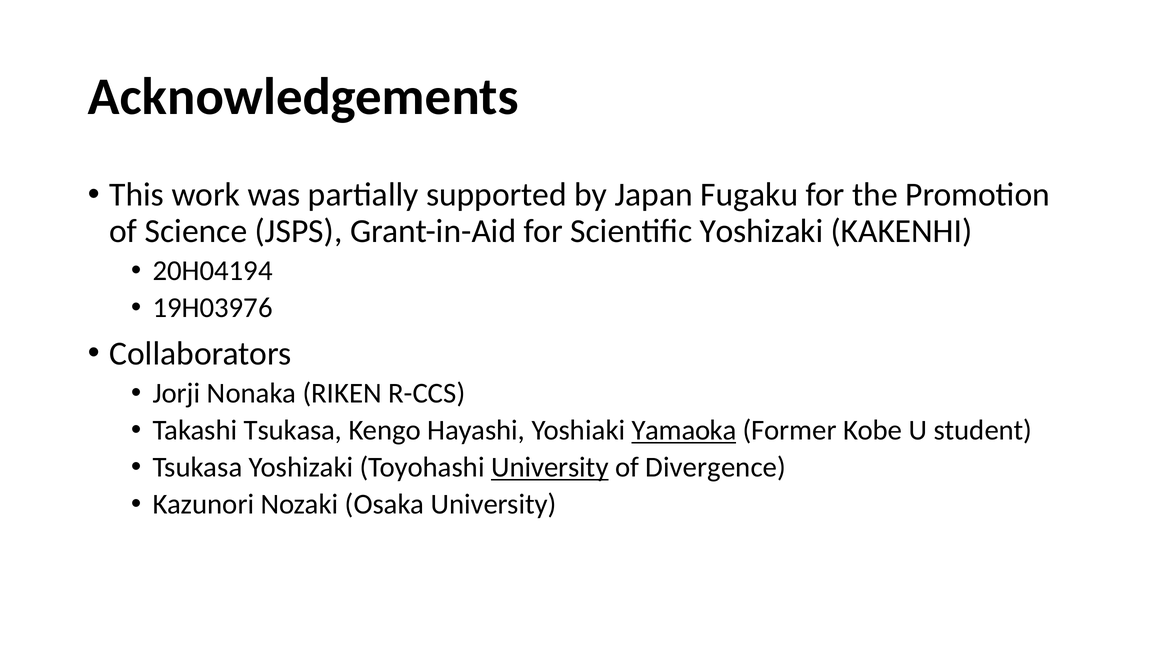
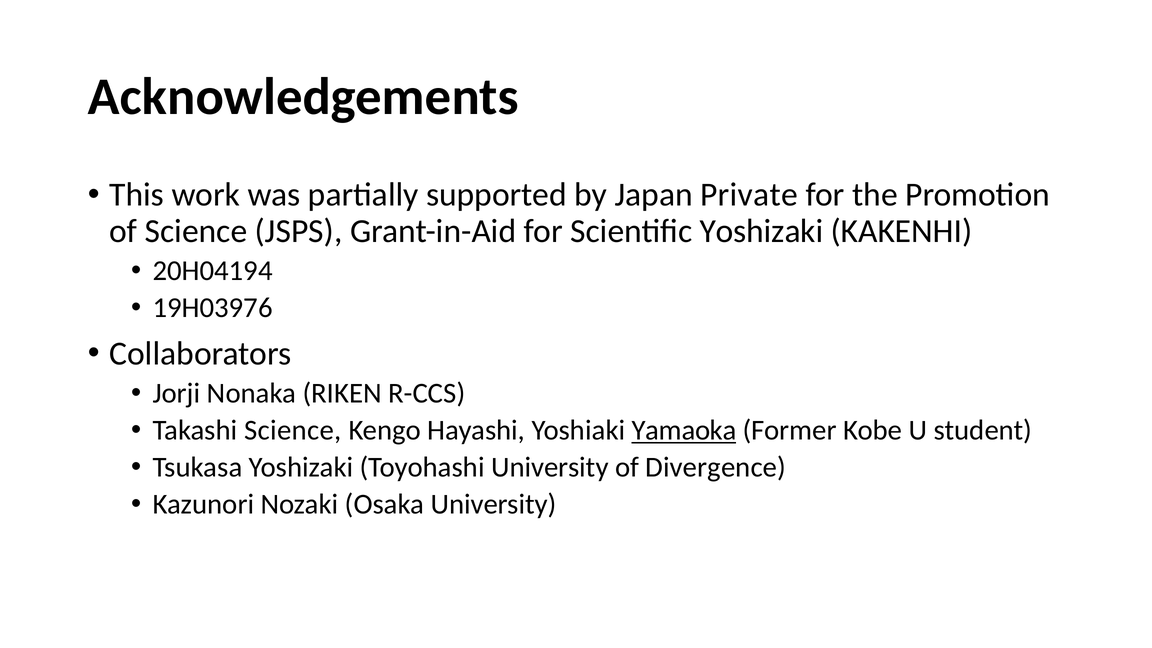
Fugaku: Fugaku -> Private
Takashi Tsukasa: Tsukasa -> Science
University at (550, 467) underline: present -> none
